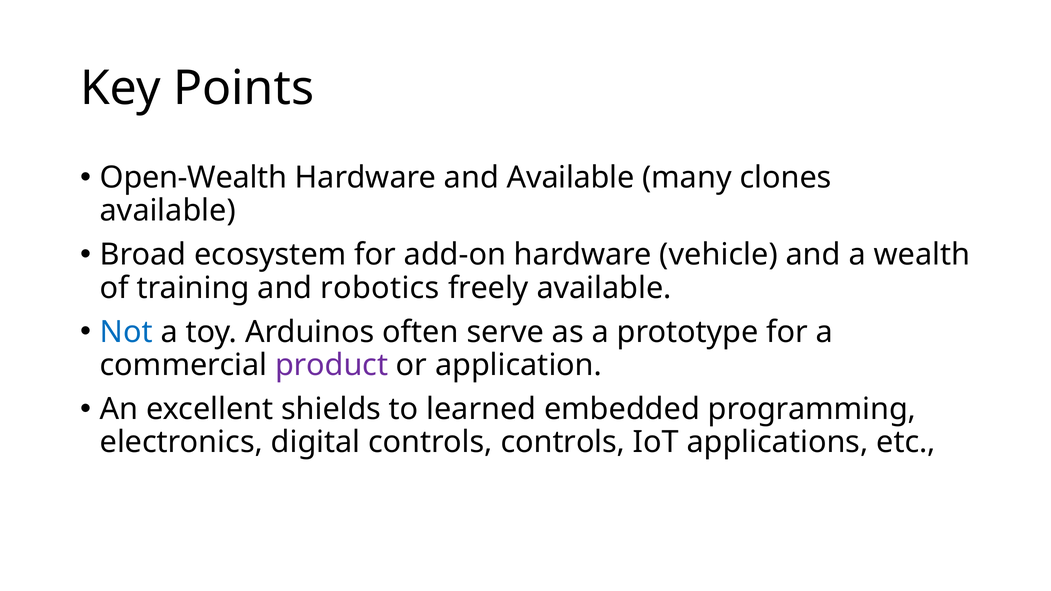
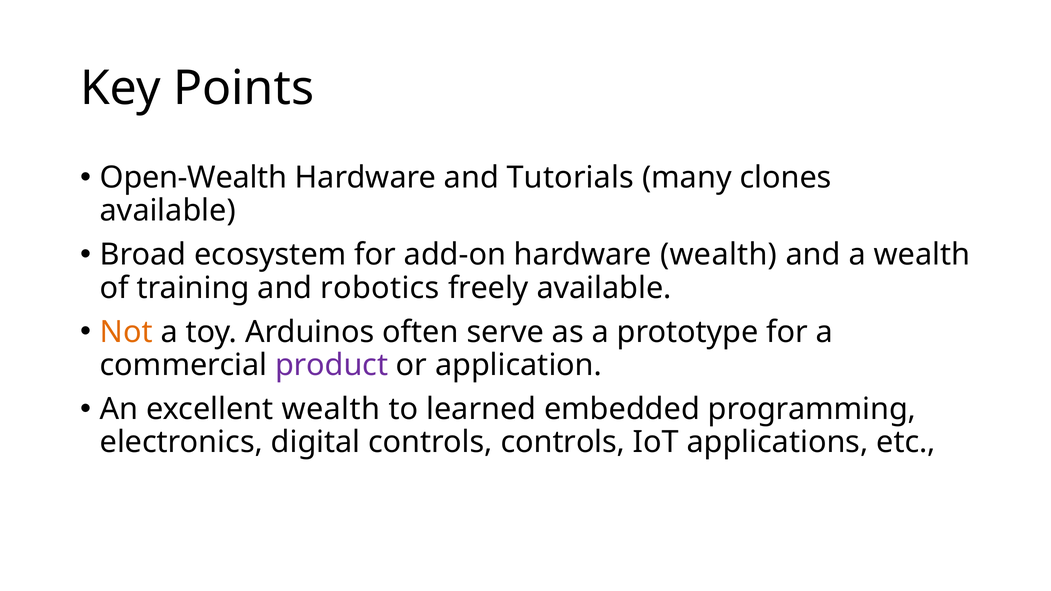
and Available: Available -> Tutorials
hardware vehicle: vehicle -> wealth
Not colour: blue -> orange
excellent shields: shields -> wealth
